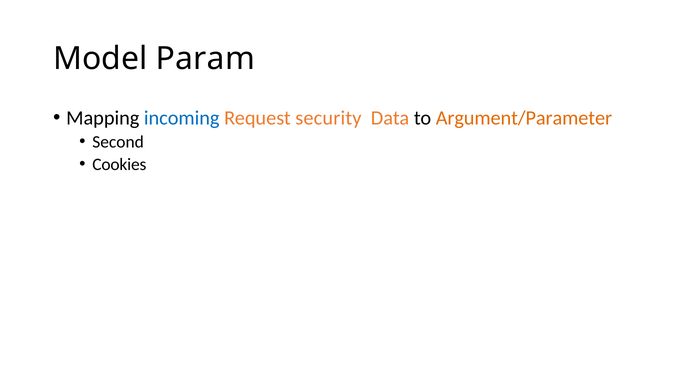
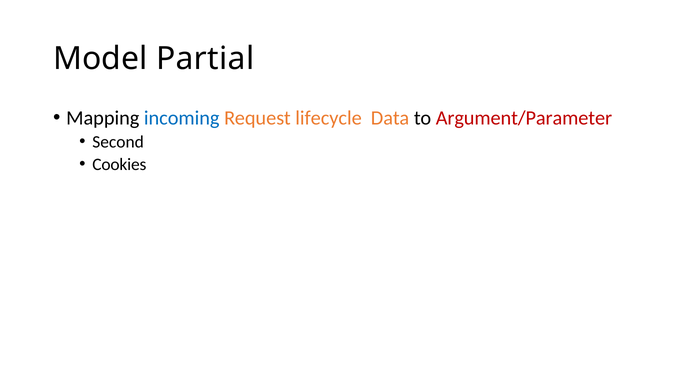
Param: Param -> Partial
security: security -> lifecycle
Argument/Parameter colour: orange -> red
